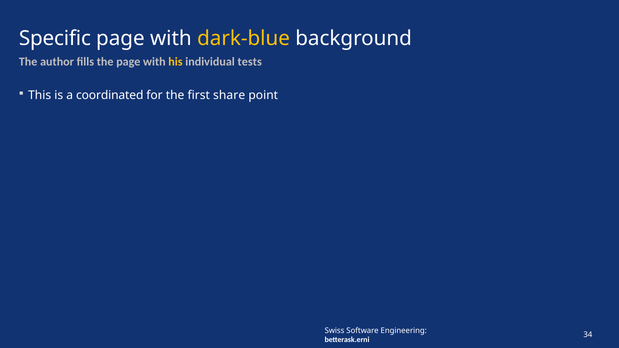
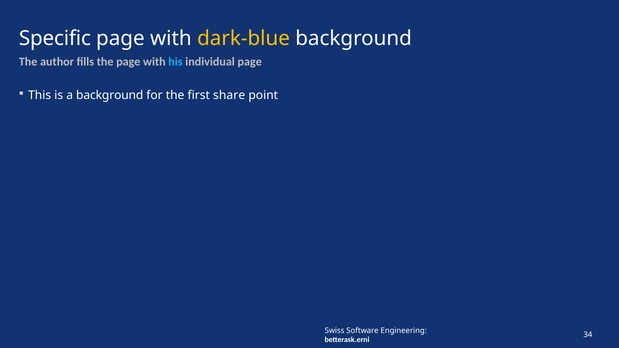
his colour: yellow -> light blue
individual tests: tests -> page
a coordinated: coordinated -> background
